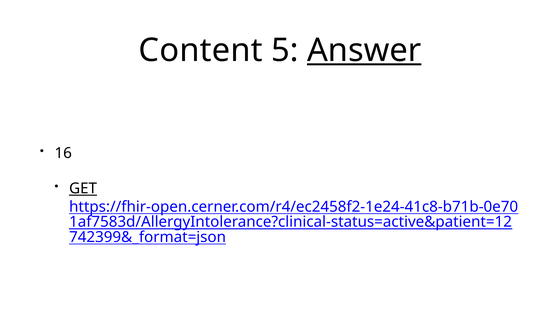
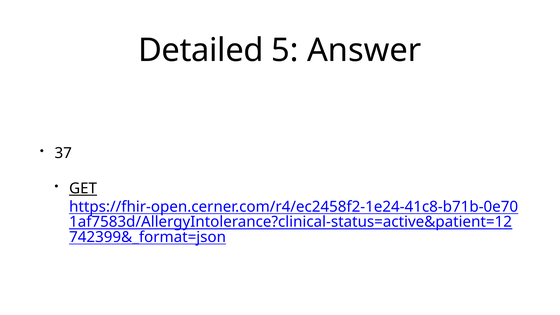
Content: Content -> Detailed
Answer underline: present -> none
16: 16 -> 37
